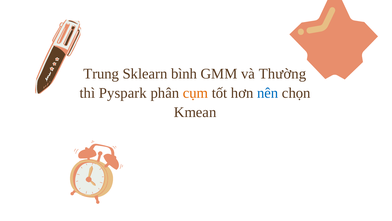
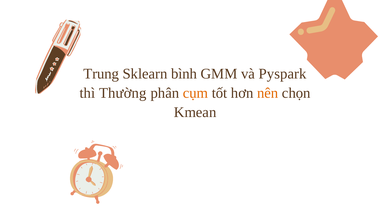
Thường: Thường -> Pyspark
Pyspark: Pyspark -> Thường
nên colour: blue -> orange
